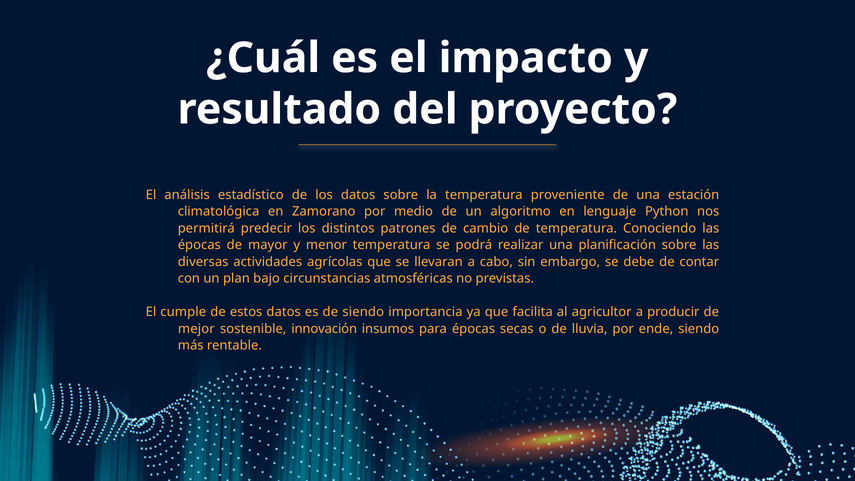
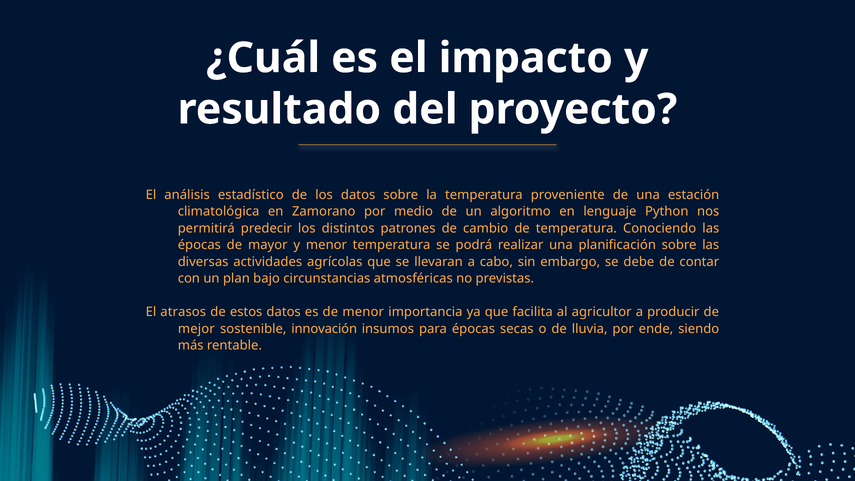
cumple: cumple -> atrasos
de siendo: siendo -> menor
